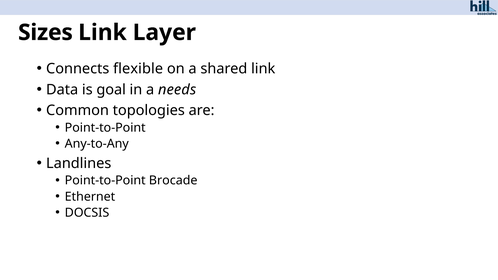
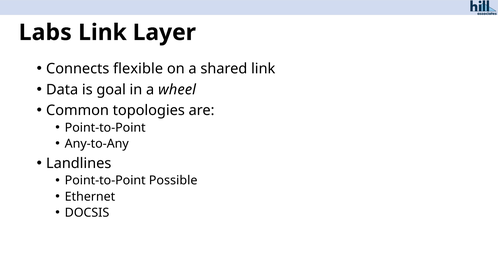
Sizes: Sizes -> Labs
needs: needs -> wheel
Brocade: Brocade -> Possible
